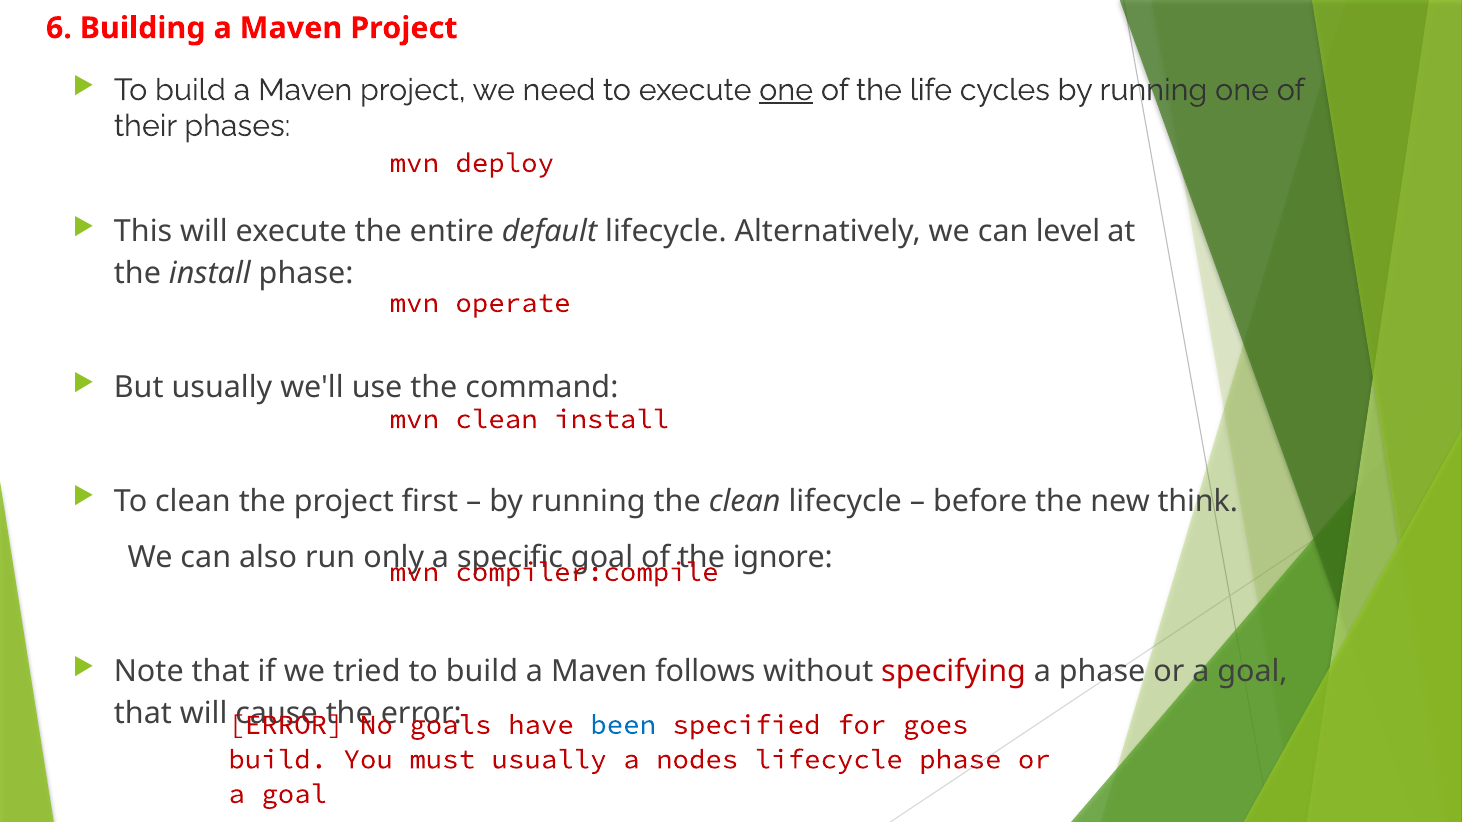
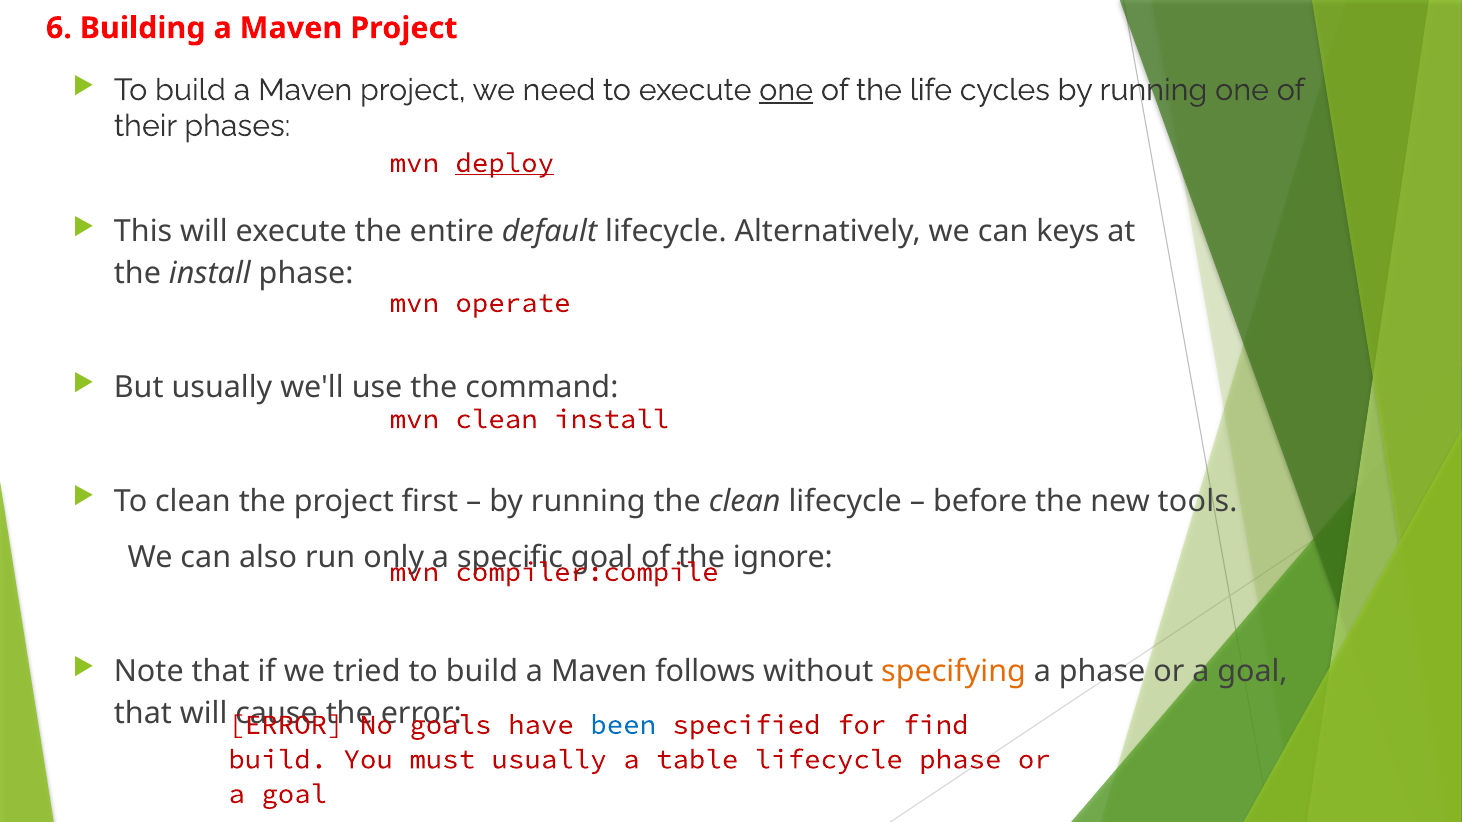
deploy underline: none -> present
level: level -> keys
think: think -> tools
specifying colour: red -> orange
goes: goes -> find
nodes: nodes -> table
